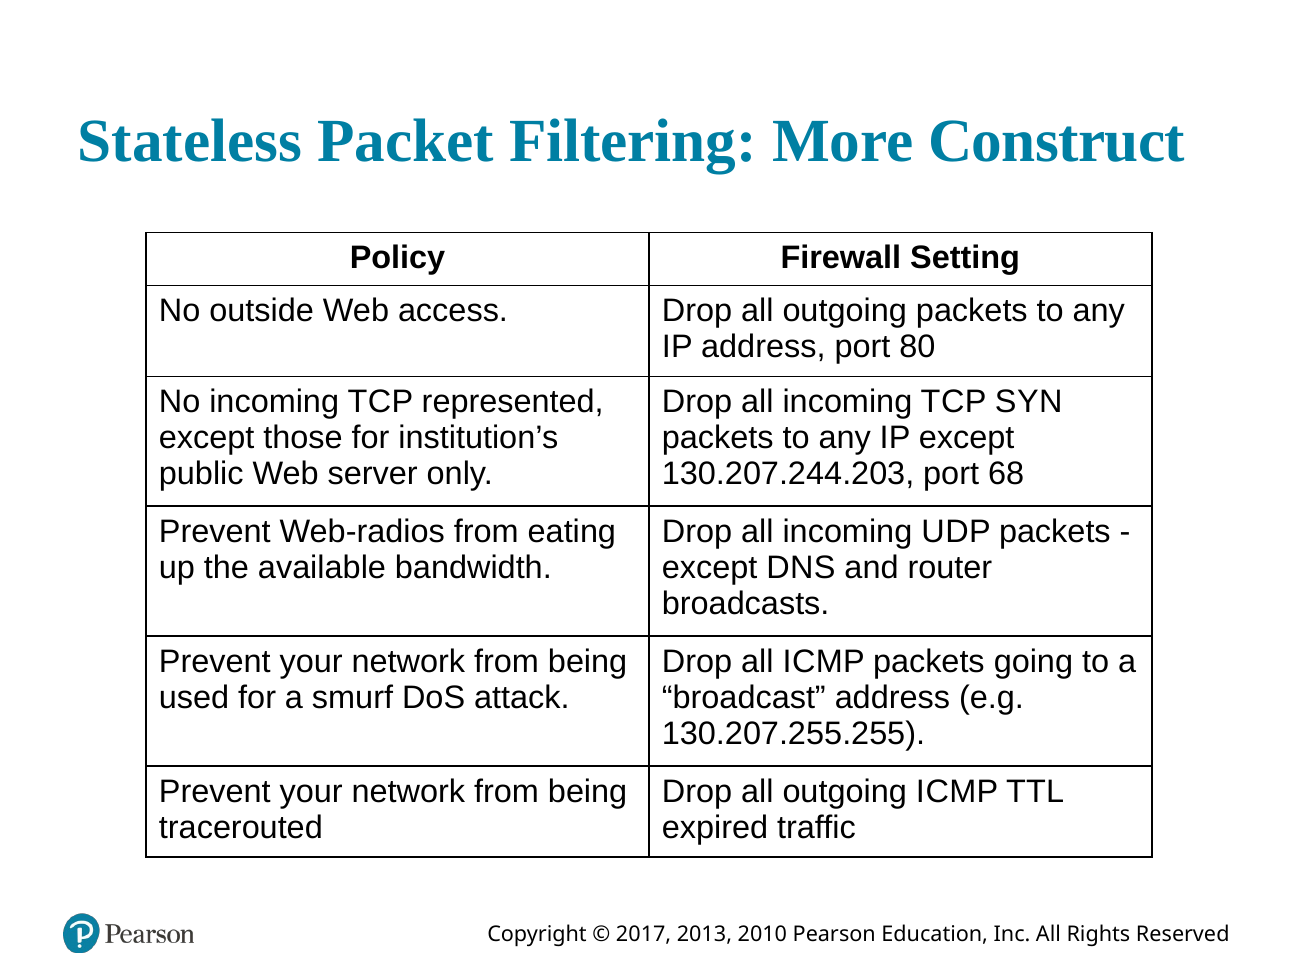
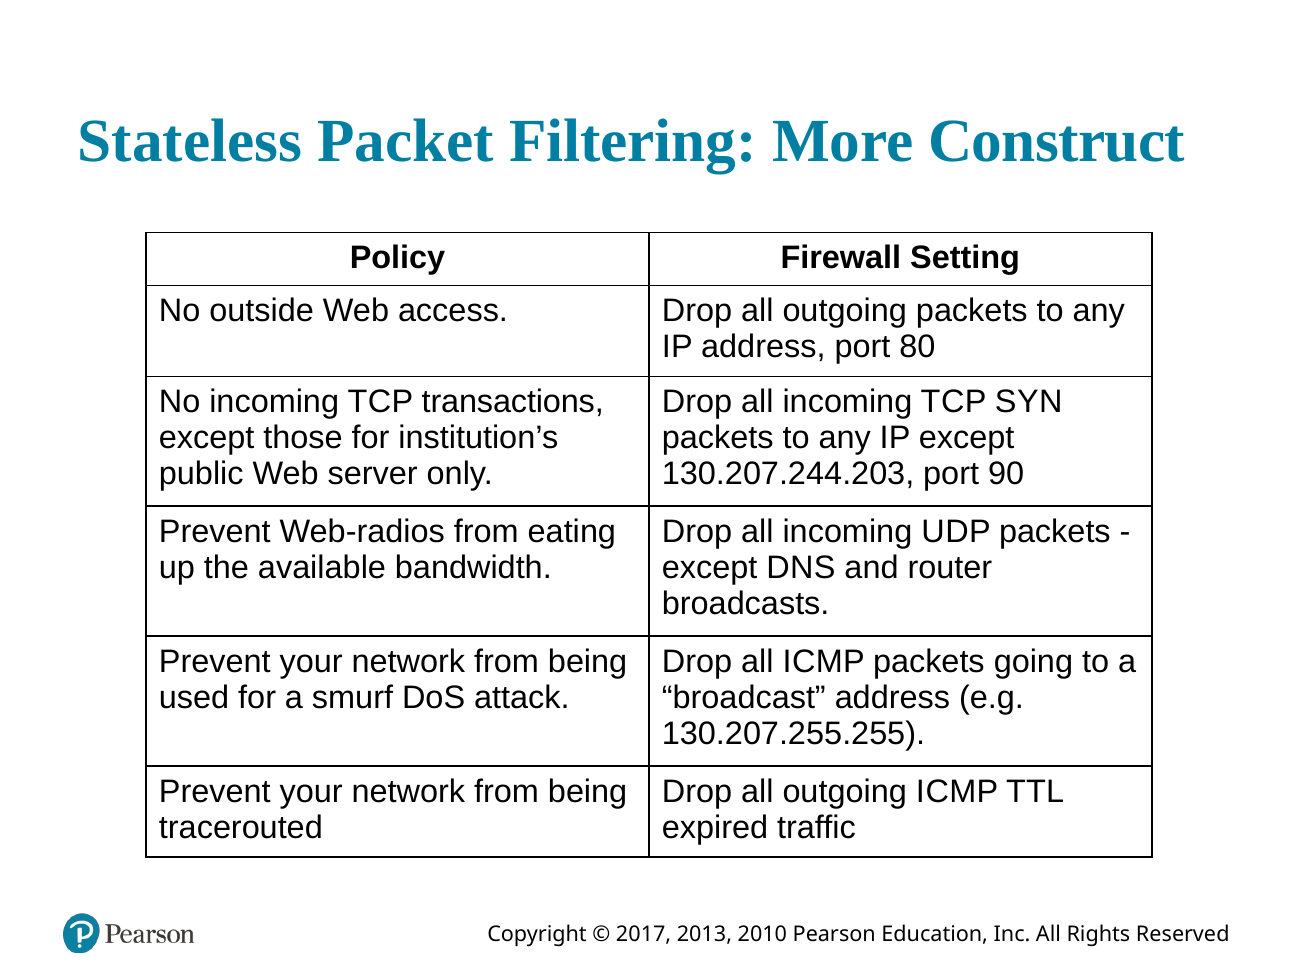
represented: represented -> transactions
68: 68 -> 90
